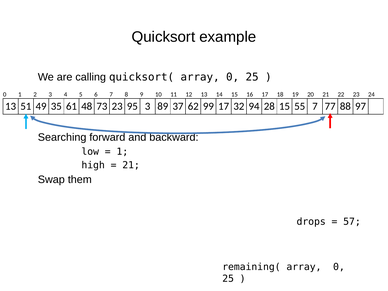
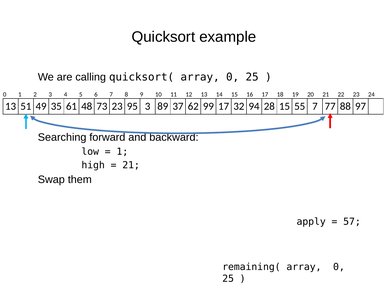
drops: drops -> apply
